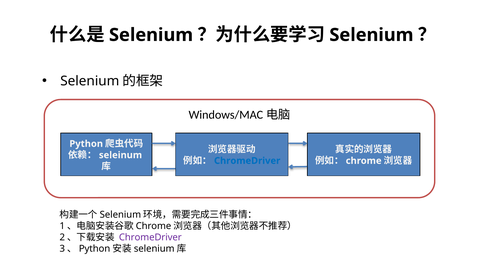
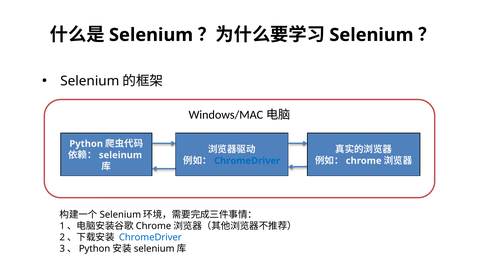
ChromeDriver at (150, 238) colour: purple -> blue
